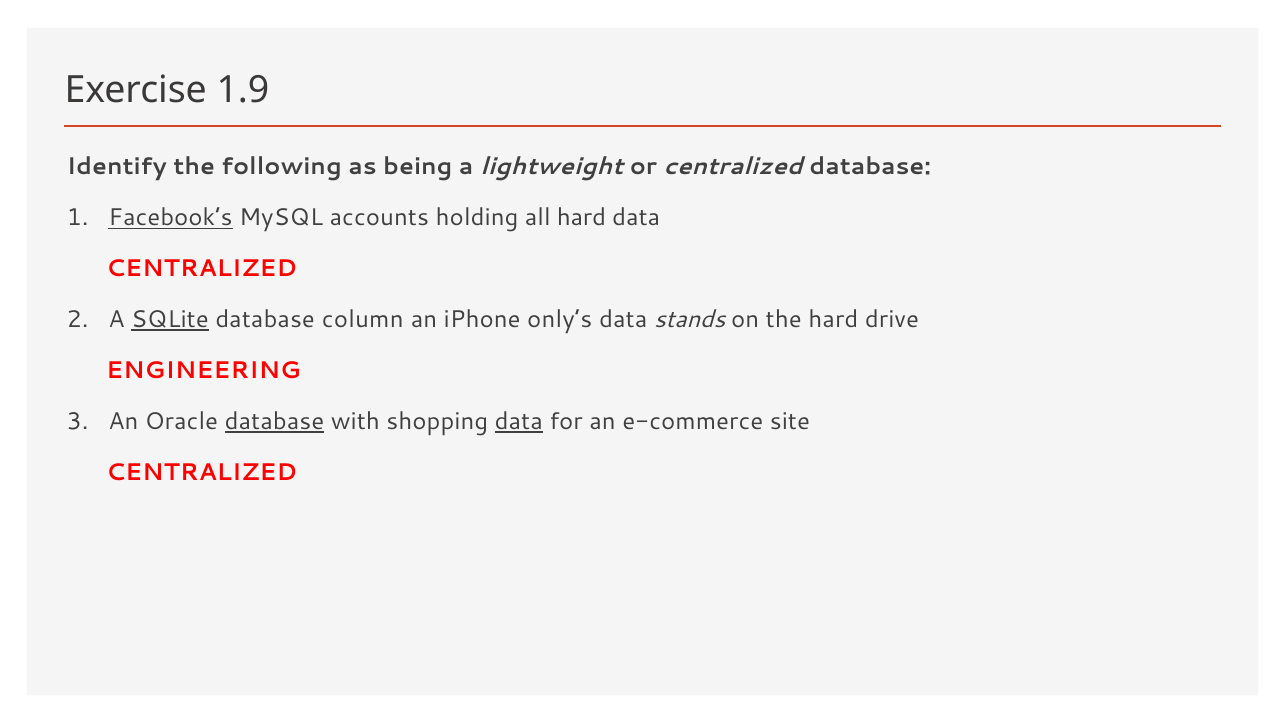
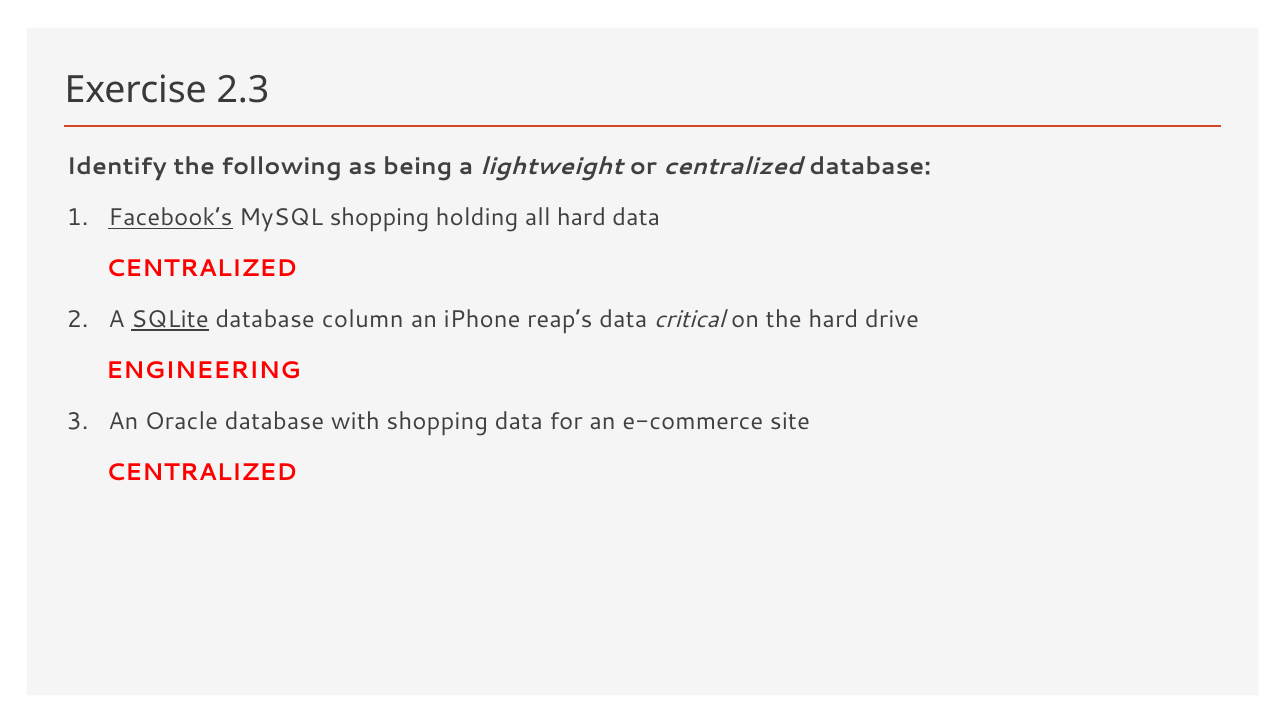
1.9: 1.9 -> 2.3
MySQL accounts: accounts -> shopping
only’s: only’s -> reap’s
stands: stands -> critical
database at (274, 421) underline: present -> none
data at (519, 421) underline: present -> none
